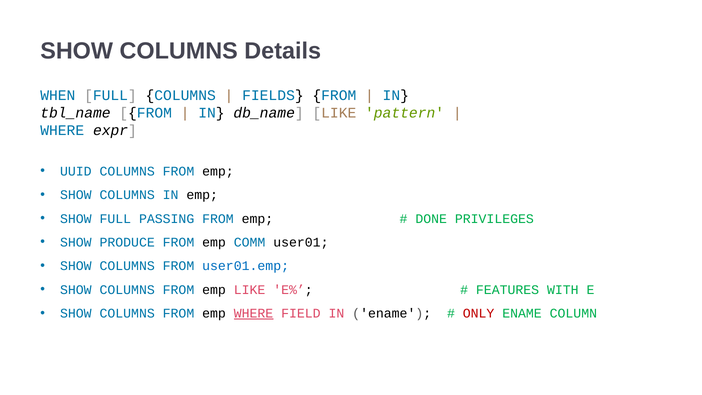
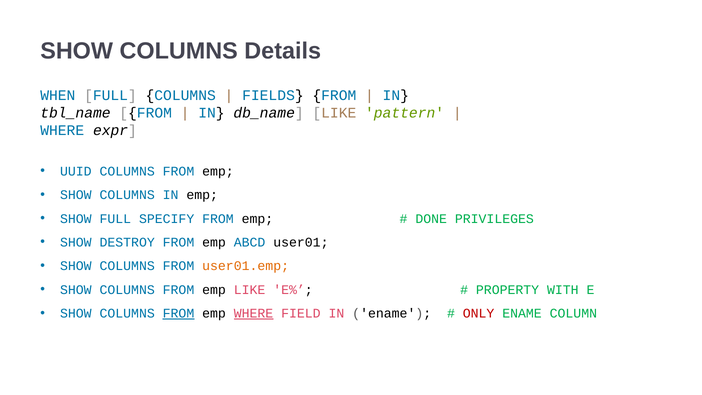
PASSING: PASSING -> SPECIFY
PRODUCE: PRODUCE -> DESTROY
COMM: COMM -> ABCD
user01.emp colour: blue -> orange
FEATURES: FEATURES -> PROPERTY
FROM at (178, 313) underline: none -> present
